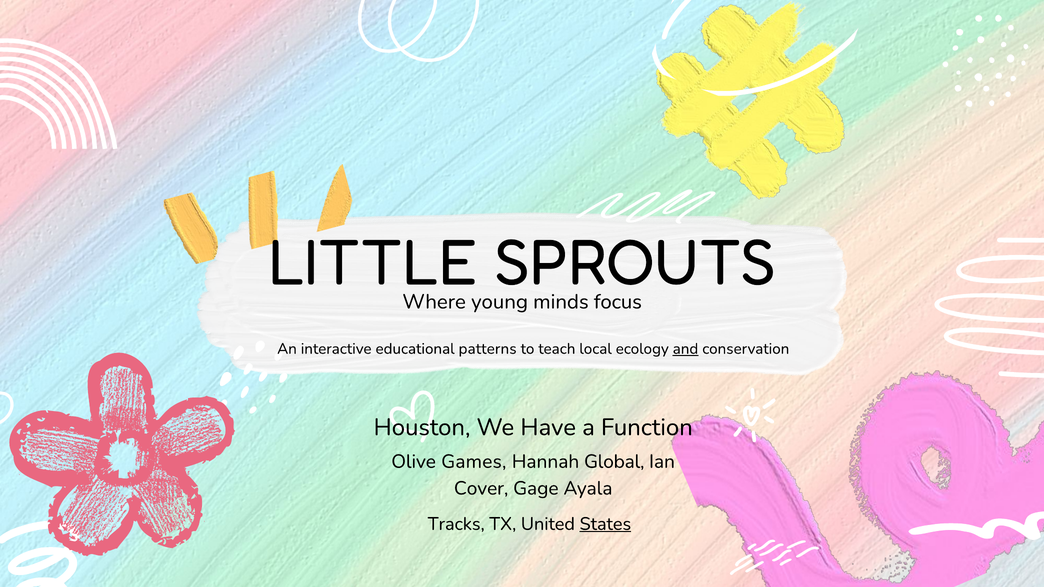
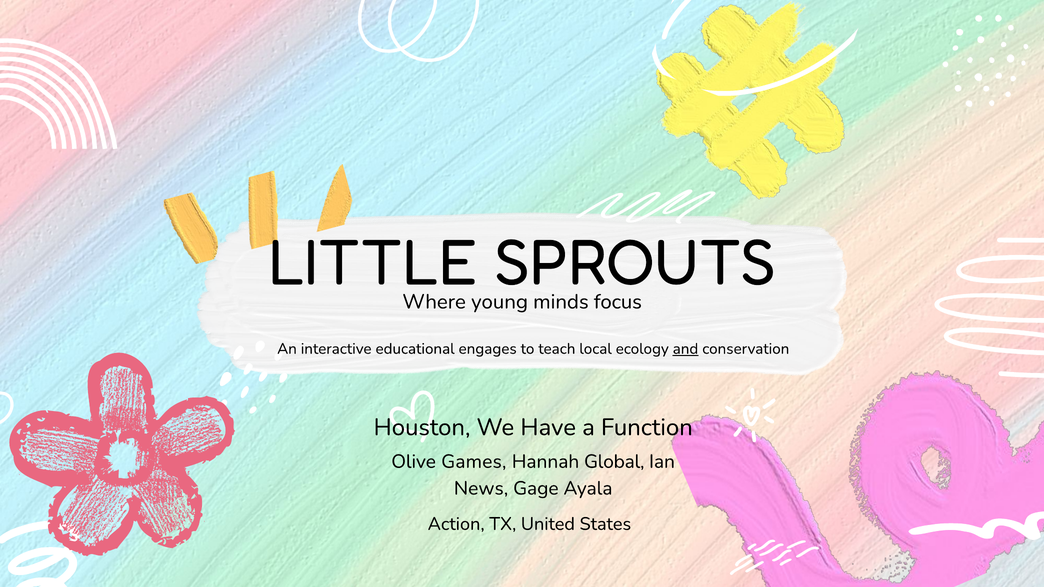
patterns: patterns -> engages
Cover: Cover -> News
Tracks: Tracks -> Action
States underline: present -> none
